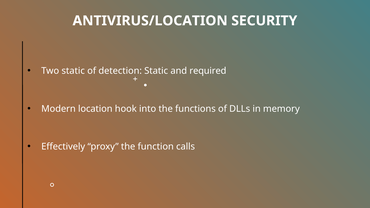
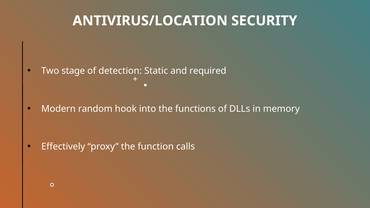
Two static: static -> stage
location: location -> random
